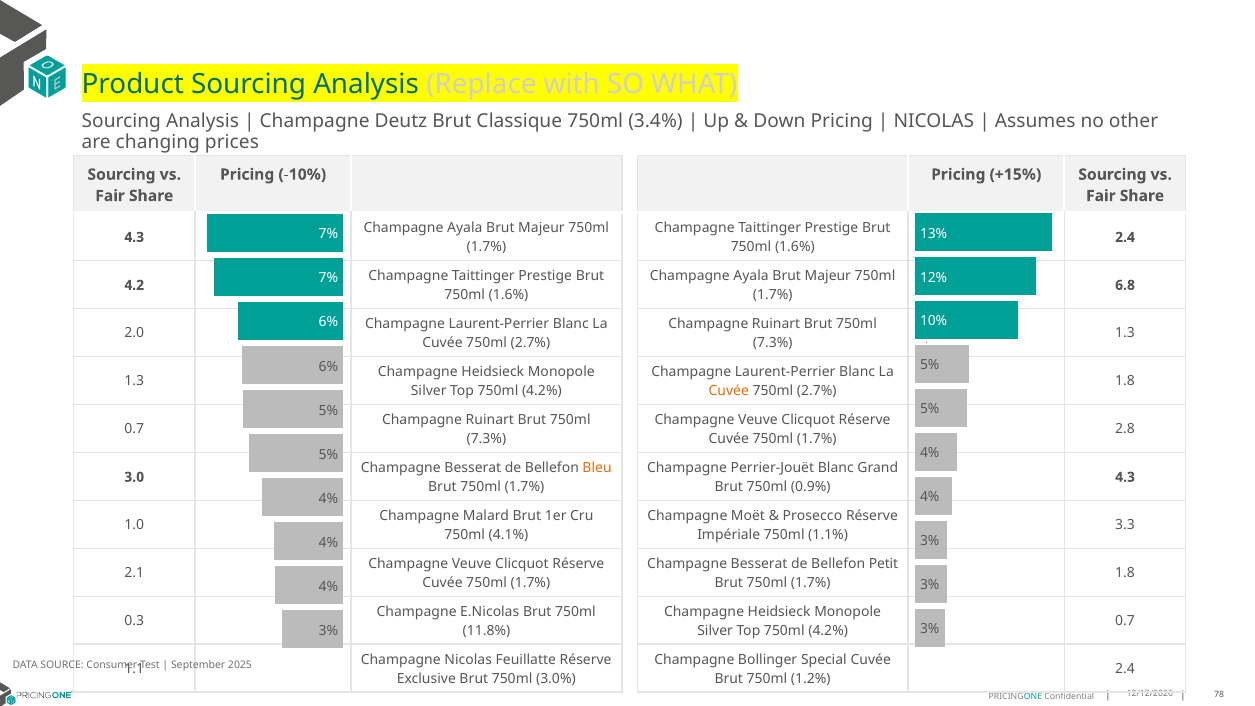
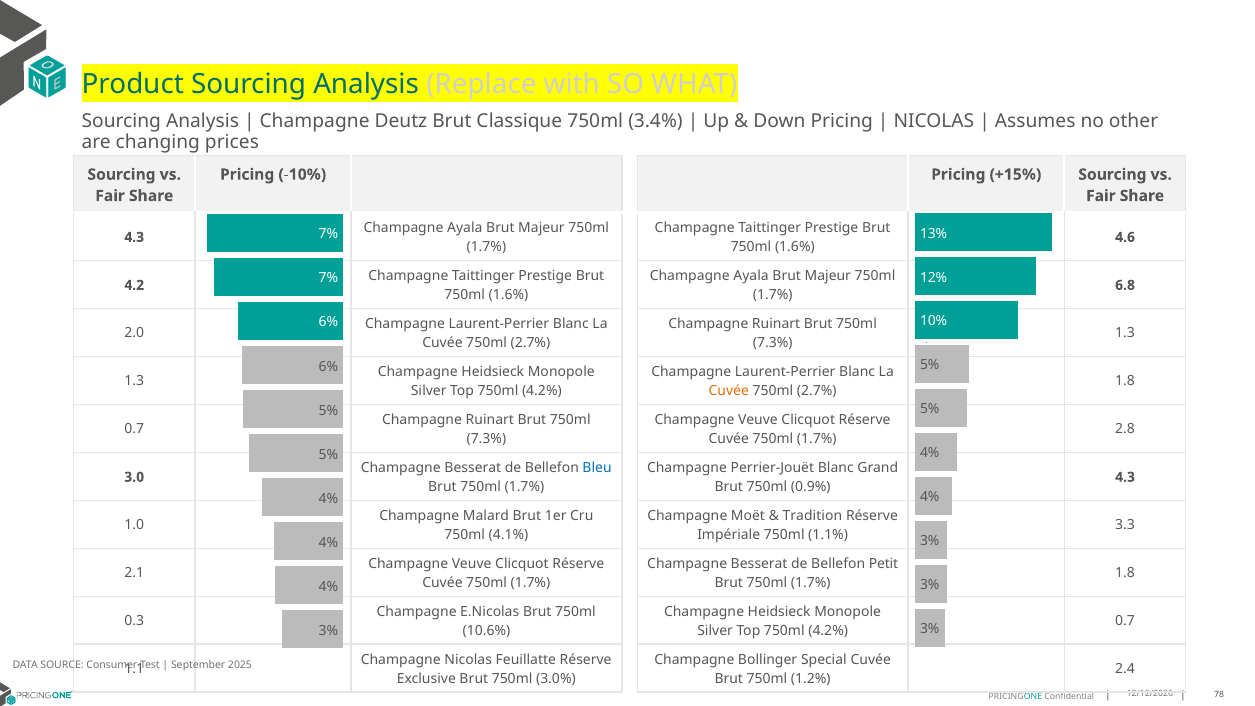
2.4 at (1125, 237): 2.4 -> 4.6
Bleu colour: orange -> blue
Prosecco: Prosecco -> Tradition
11.8%: 11.8% -> 10.6%
